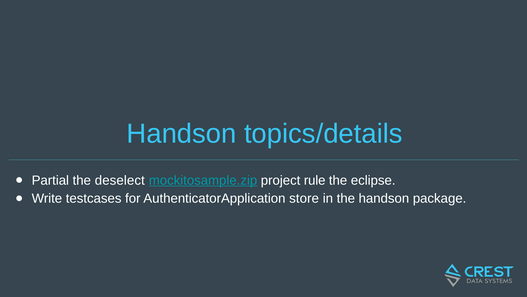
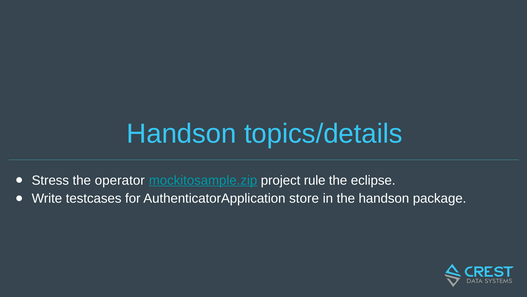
Partial: Partial -> Stress
deselect: deselect -> operator
